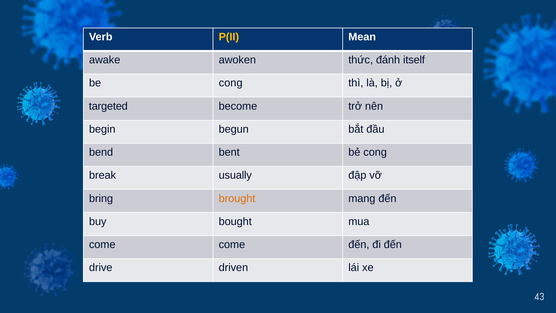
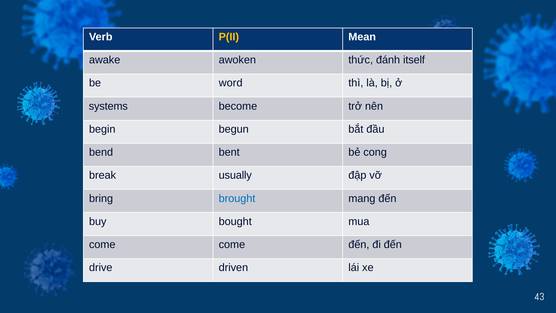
be cong: cong -> word
targeted: targeted -> systems
brought colour: orange -> blue
